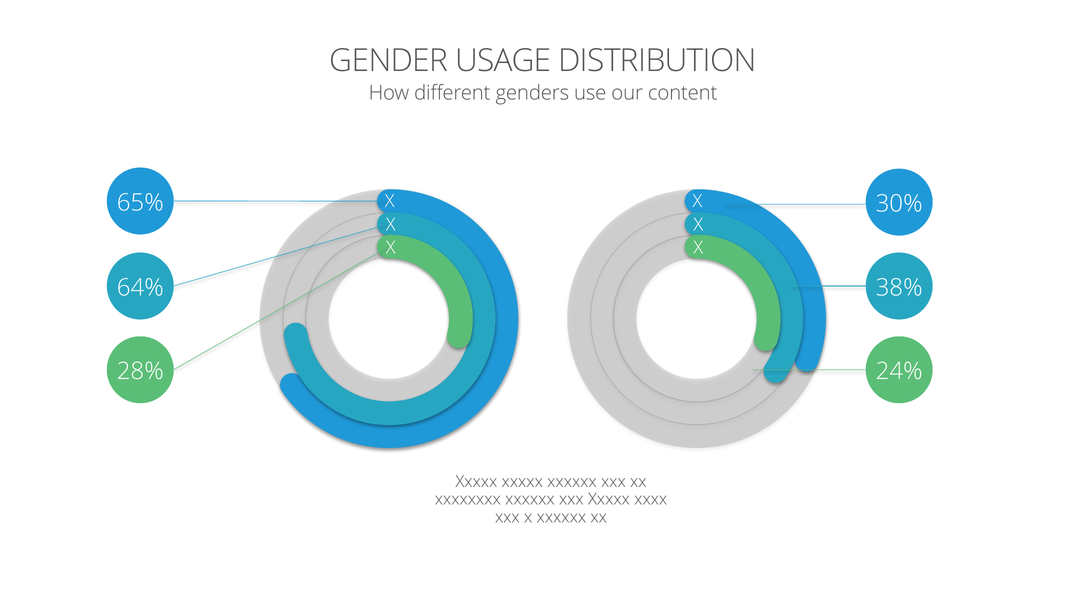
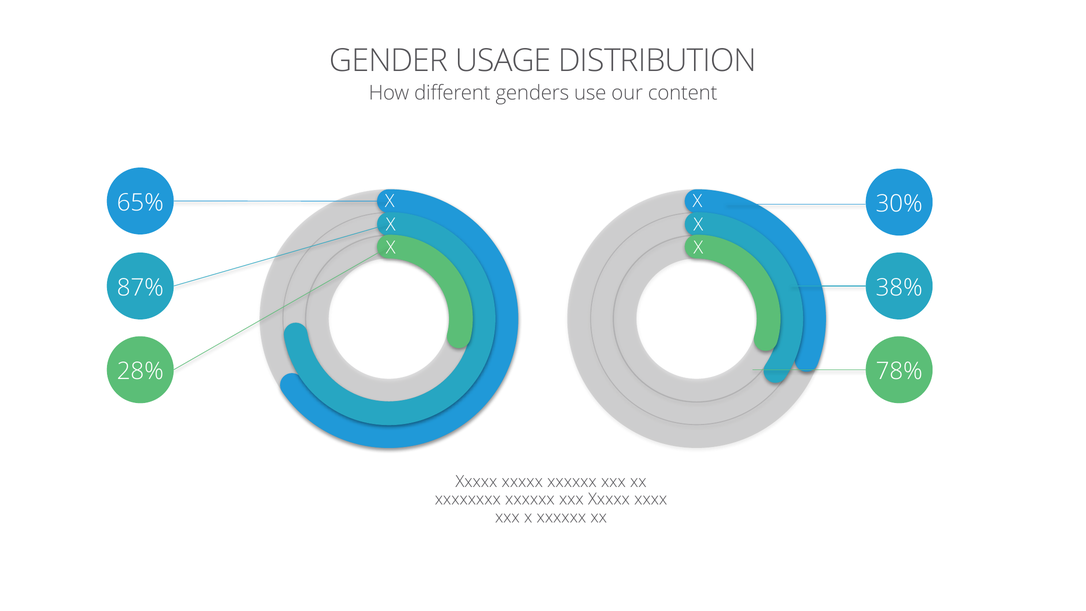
64%: 64% -> 87%
24%: 24% -> 78%
